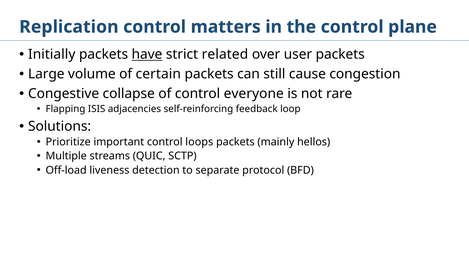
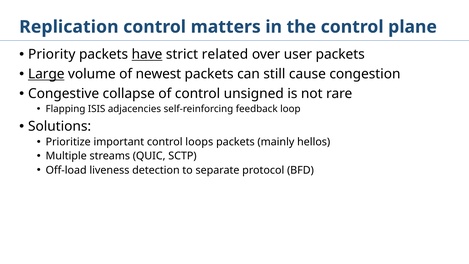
Initially: Initially -> Priority
Large underline: none -> present
certain: certain -> newest
everyone: everyone -> unsigned
